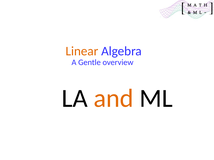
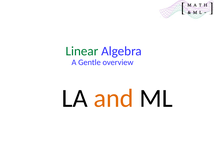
Linear colour: orange -> green
